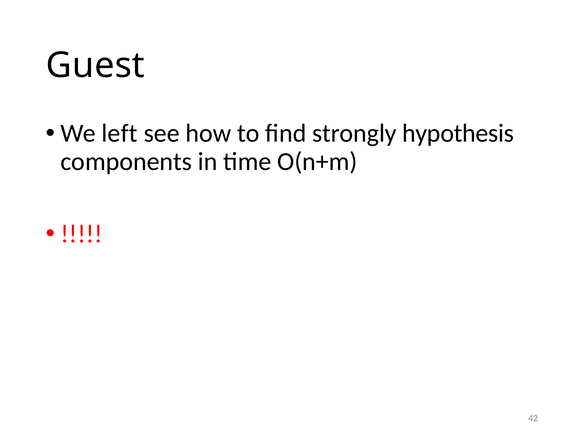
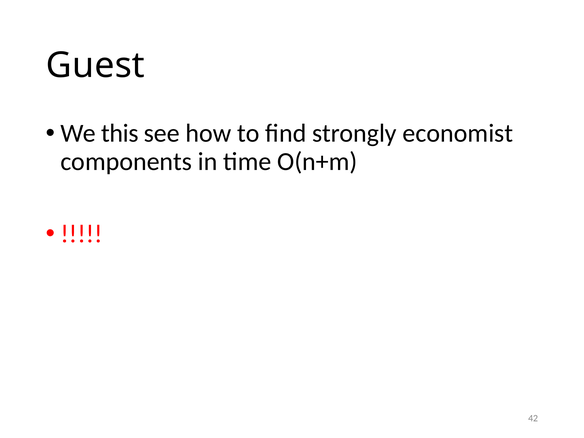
left: left -> this
hypothesis: hypothesis -> economist
